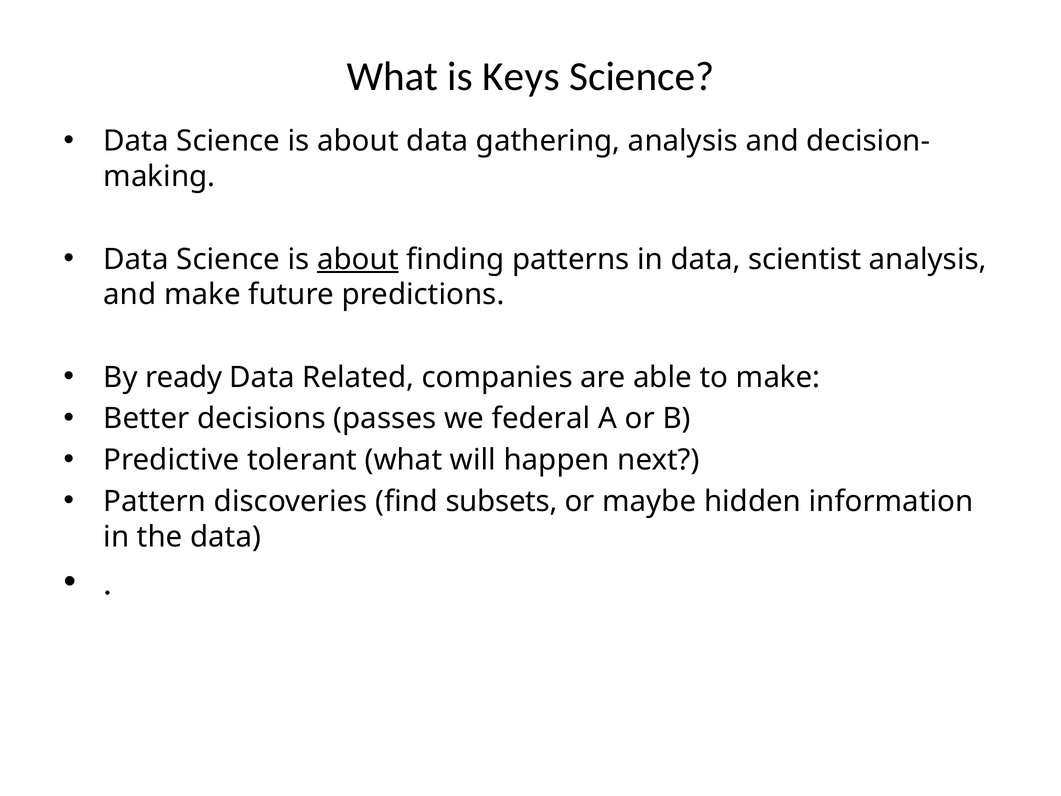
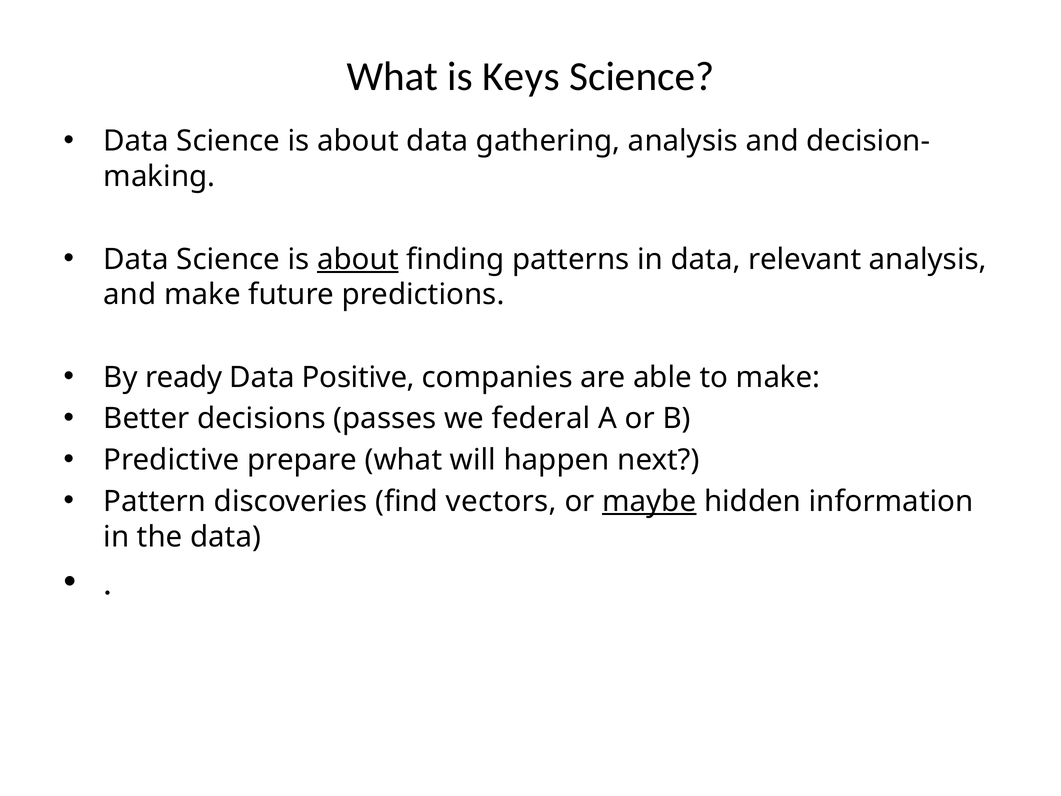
scientist: scientist -> relevant
Related: Related -> Positive
tolerant: tolerant -> prepare
subsets: subsets -> vectors
maybe underline: none -> present
